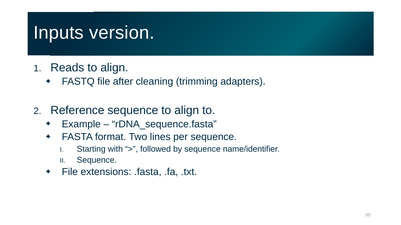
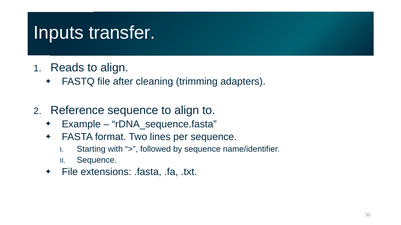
version: version -> transfer
